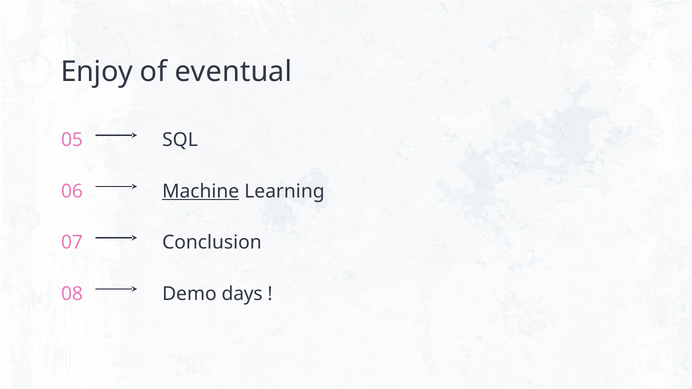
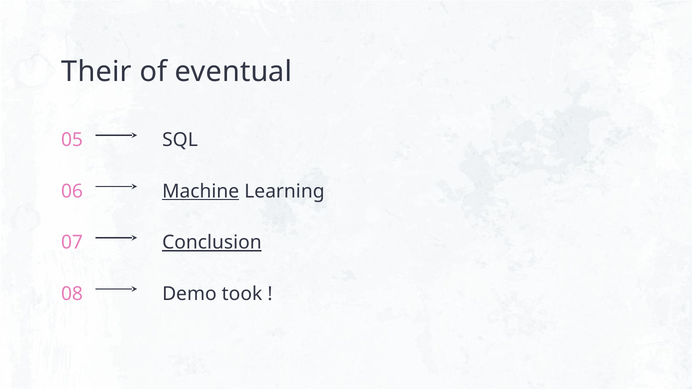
Enjoy: Enjoy -> Their
Conclusion underline: none -> present
days: days -> took
